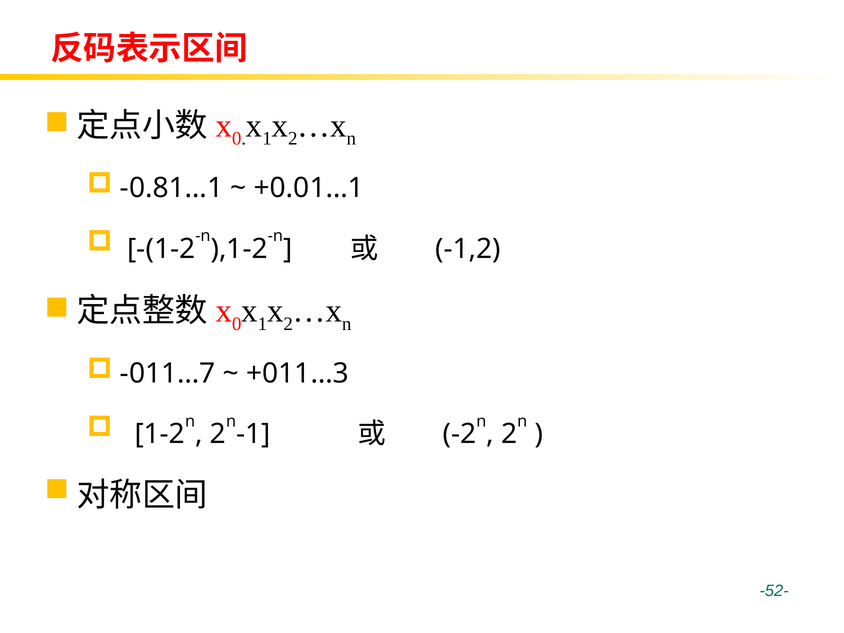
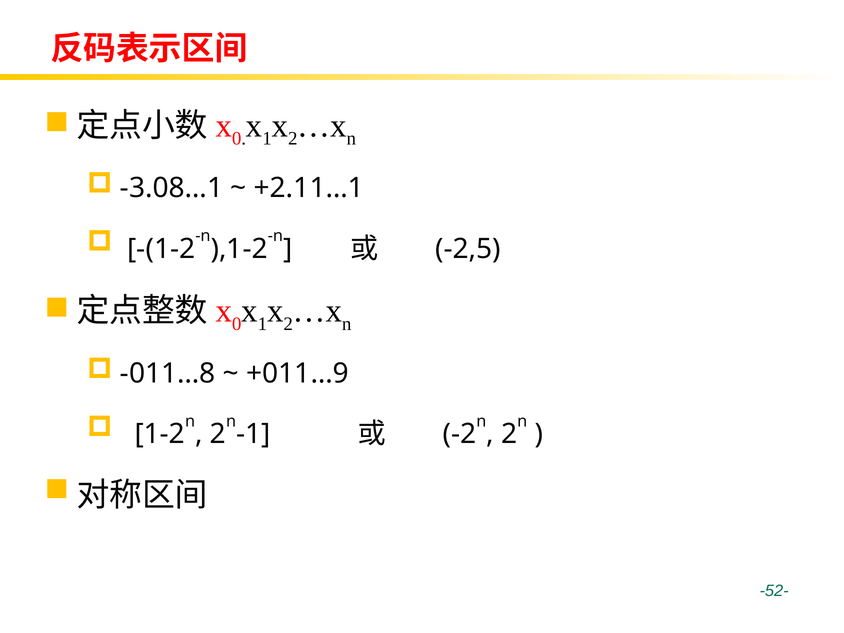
-0.81…1: -0.81…1 -> -3.08…1
+0.01…1: +0.01…1 -> +2.11…1
-1,2: -1,2 -> -2,5
-011…7: -011…7 -> -011…8
+011…3: +011…3 -> +011…9
